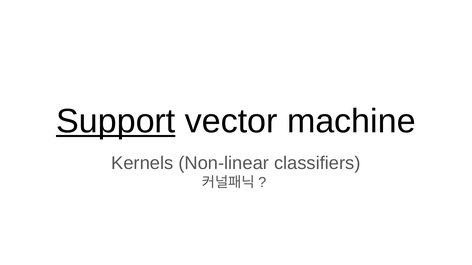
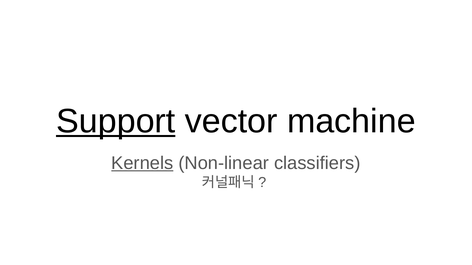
Kernels underline: none -> present
